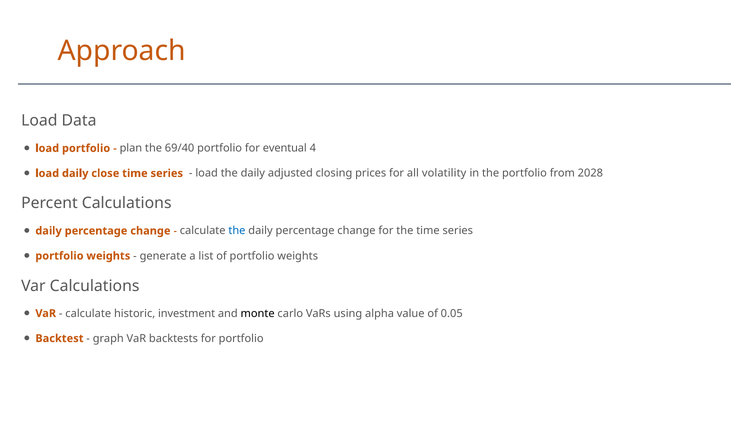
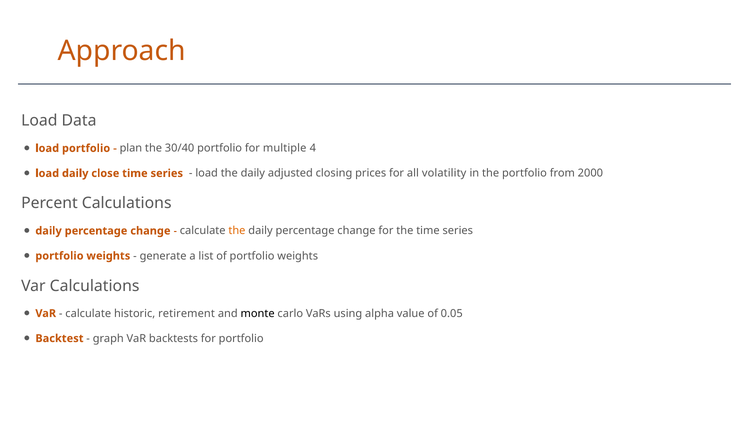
69/40: 69/40 -> 30/40
eventual: eventual -> multiple
2028: 2028 -> 2000
the at (237, 231) colour: blue -> orange
investment: investment -> retirement
